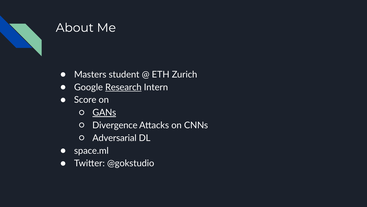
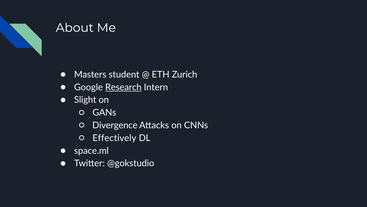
Score: Score -> Slight
GANs underline: present -> none
Adversarial: Adversarial -> Effectively
